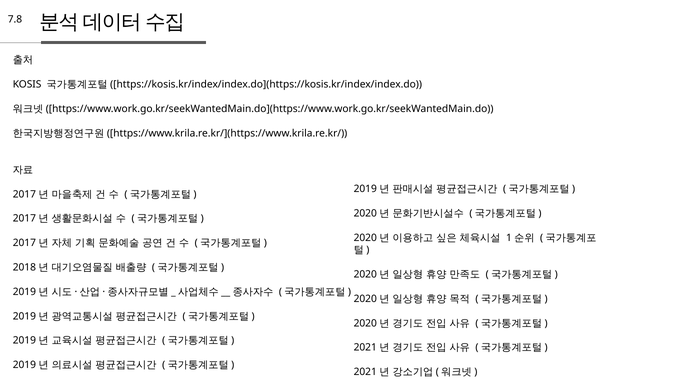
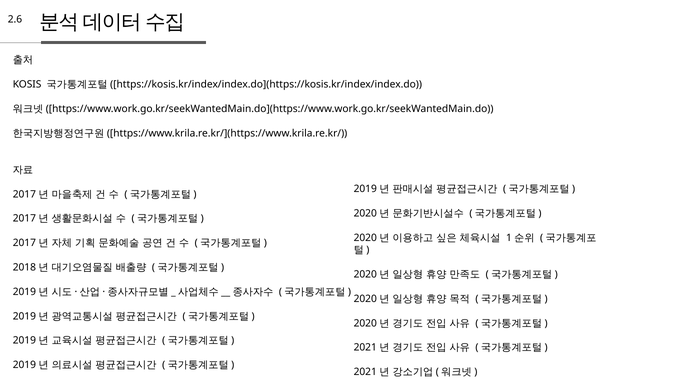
7.8: 7.8 -> 2.6
